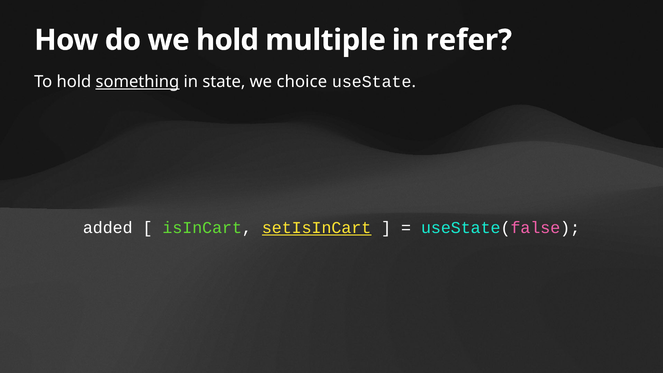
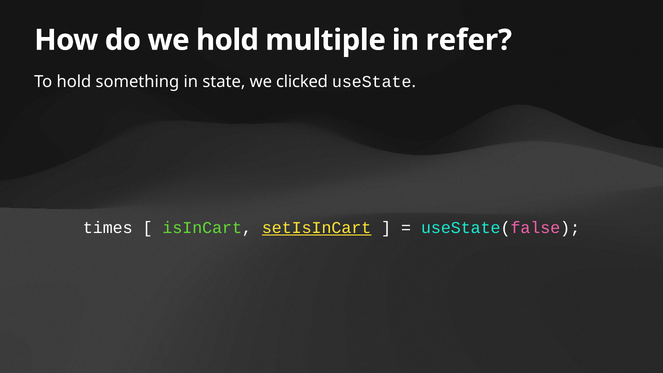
something underline: present -> none
choice: choice -> clicked
added: added -> times
